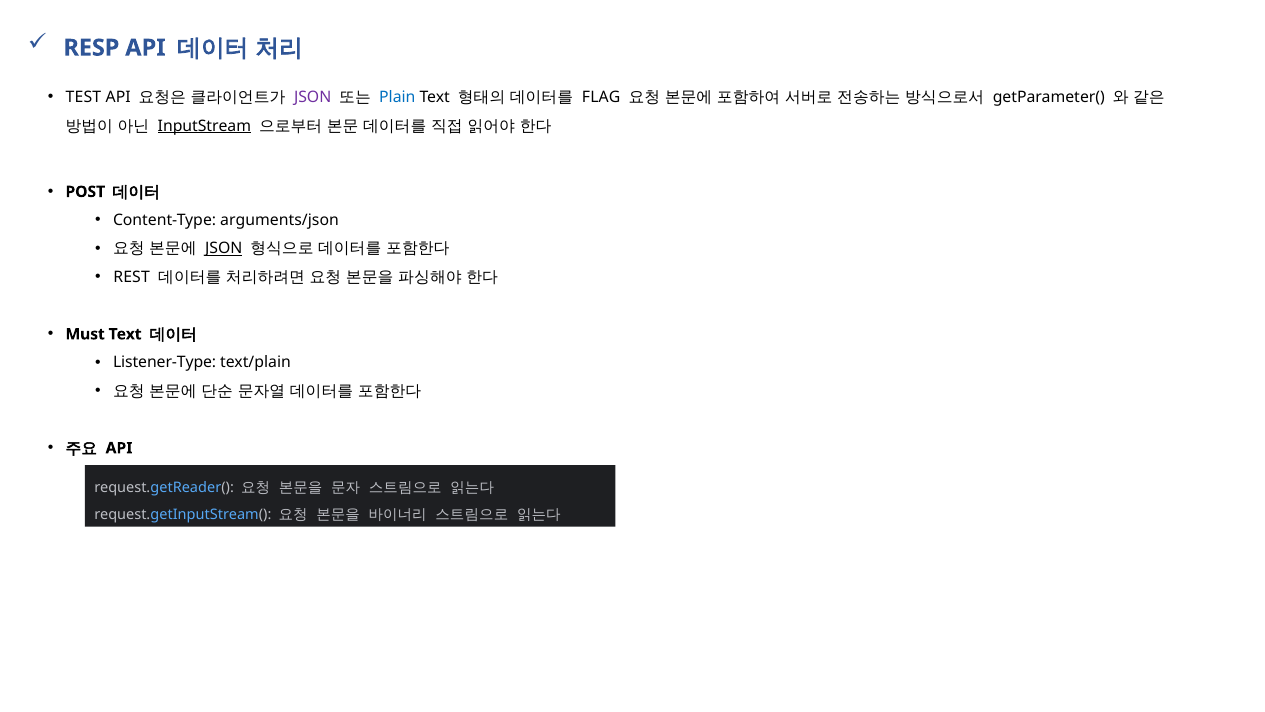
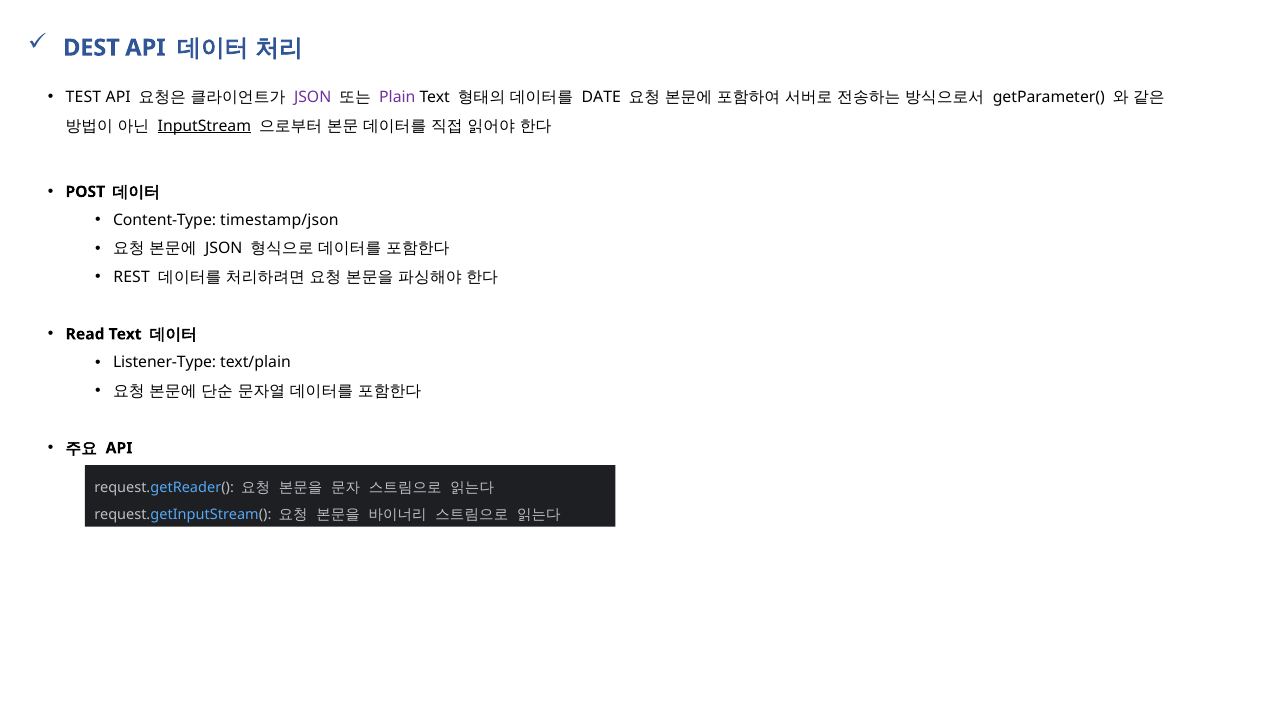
RESP: RESP -> DEST
Plain colour: blue -> purple
FLAG: FLAG -> DATE
arguments/json: arguments/json -> timestamp/json
JSON at (224, 249) underline: present -> none
Must: Must -> Read
